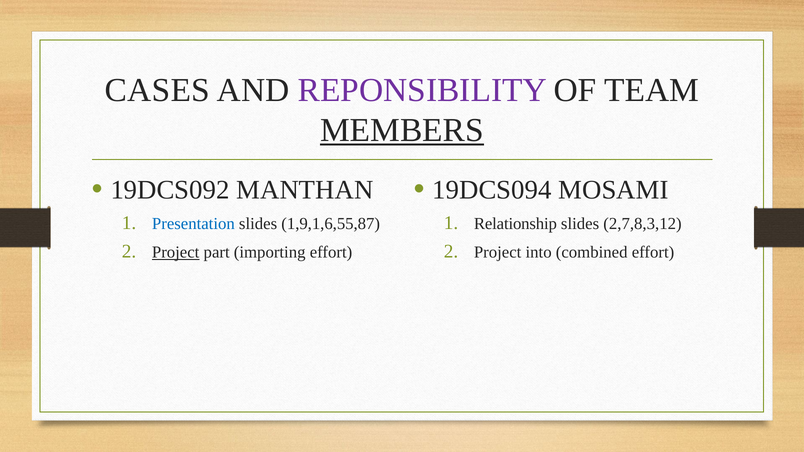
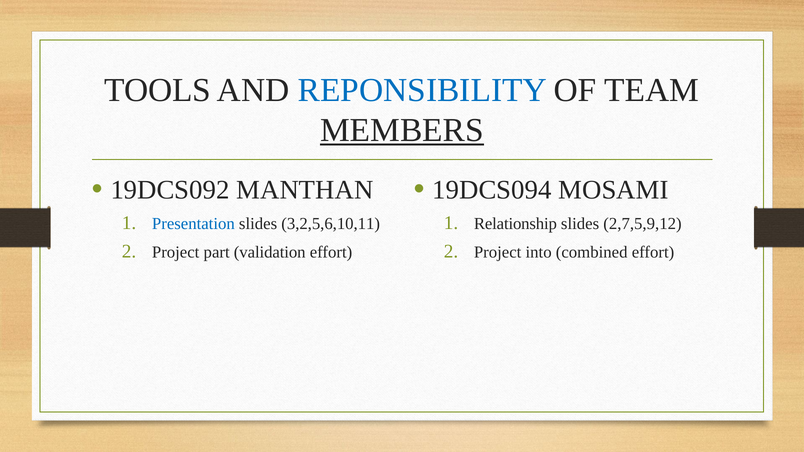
CASES: CASES -> TOOLS
REPONSIBILITY colour: purple -> blue
1,9,1,6,55,87: 1,9,1,6,55,87 -> 3,2,5,6,10,11
2,7,8,3,12: 2,7,8,3,12 -> 2,7,5,9,12
Project at (176, 252) underline: present -> none
importing: importing -> validation
